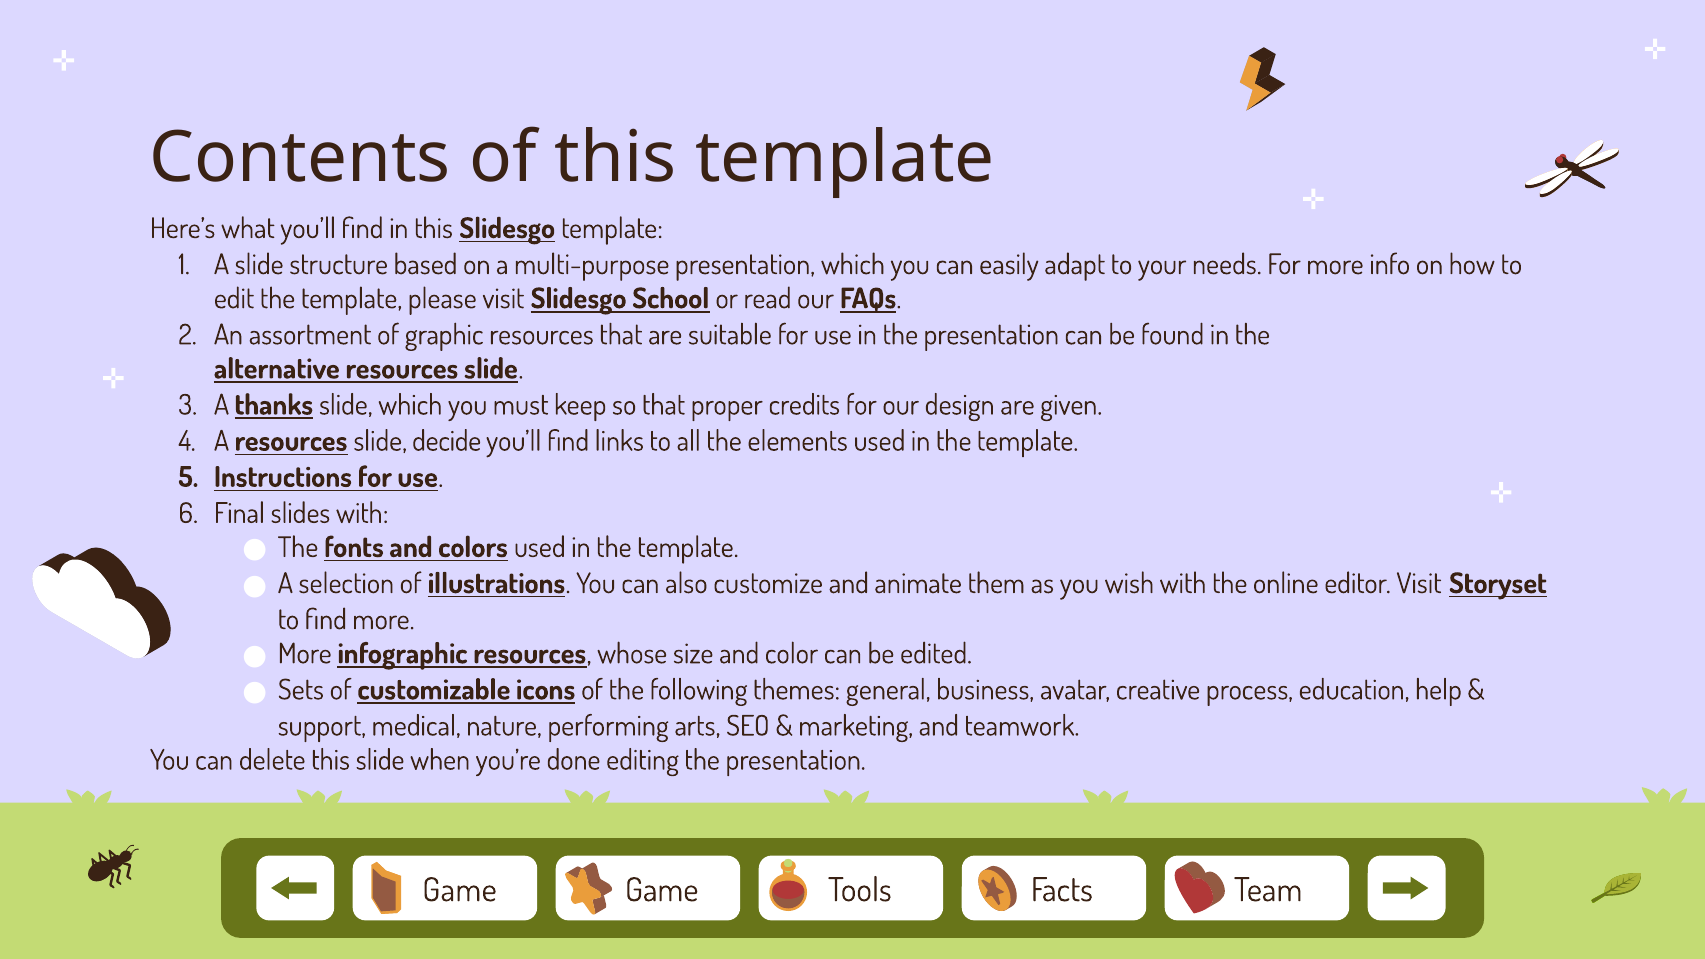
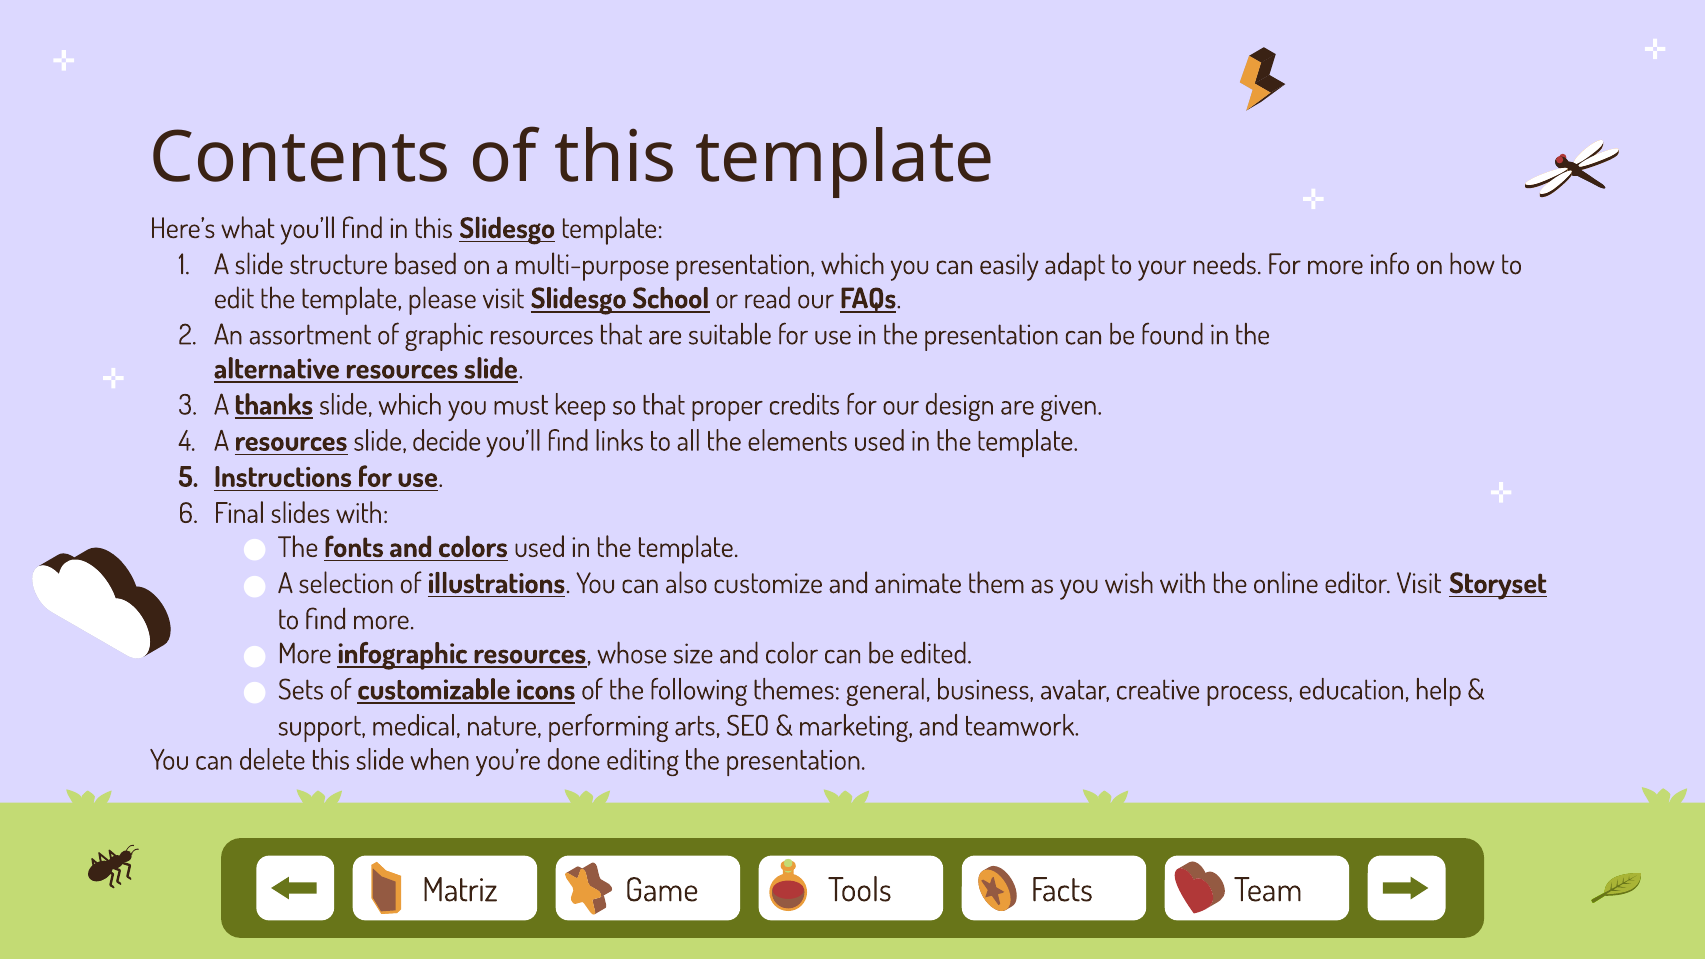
Game at (460, 890): Game -> Matriz
